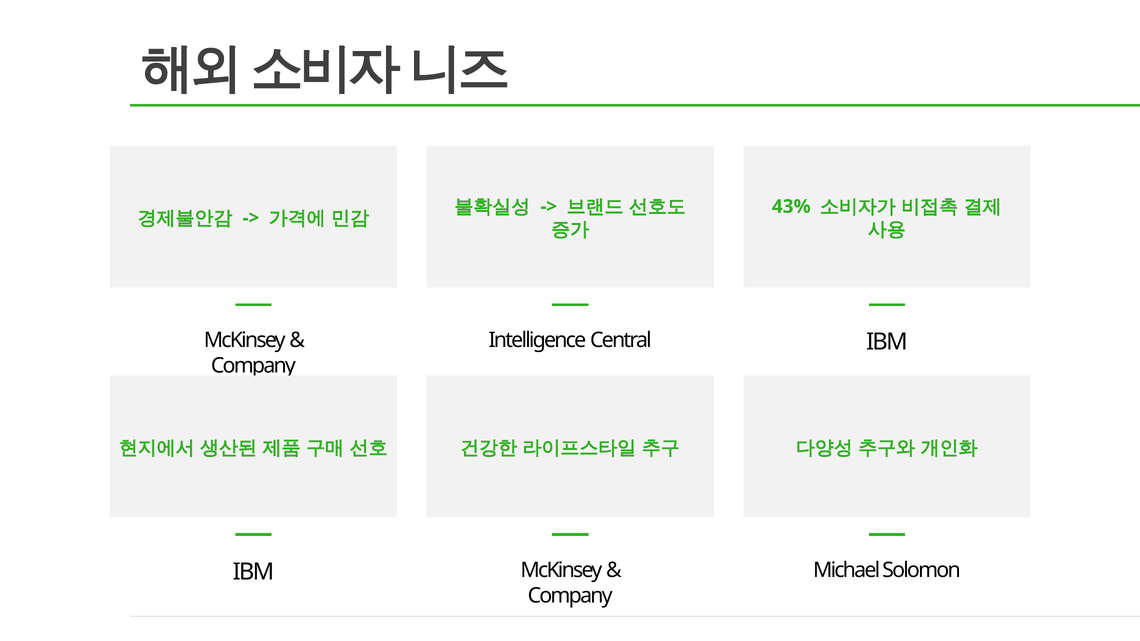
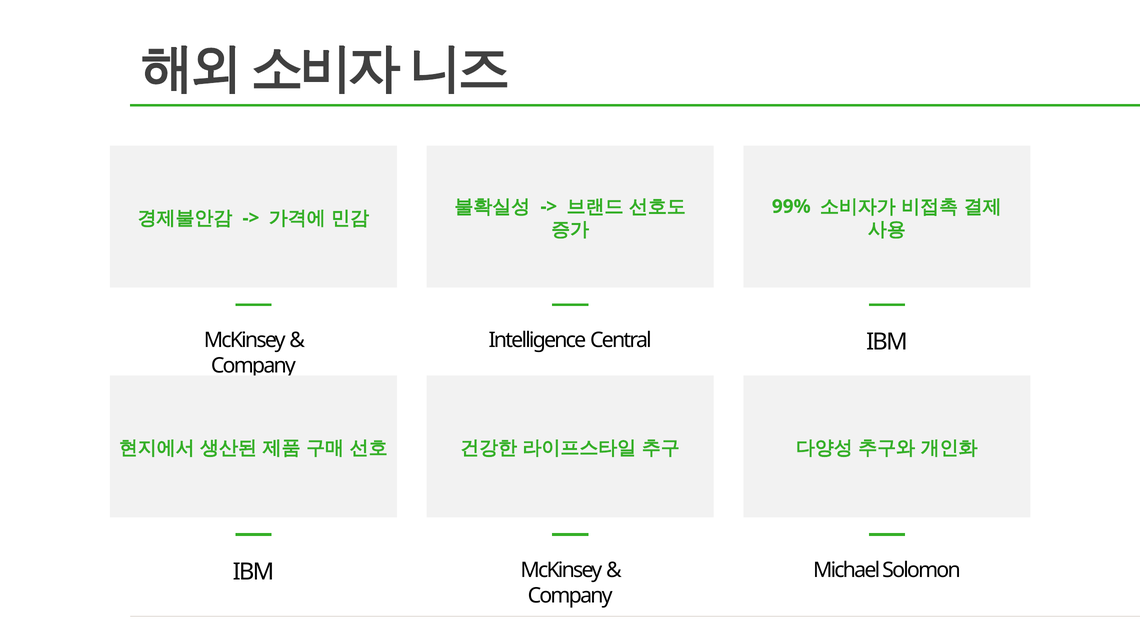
43%: 43% -> 99%
